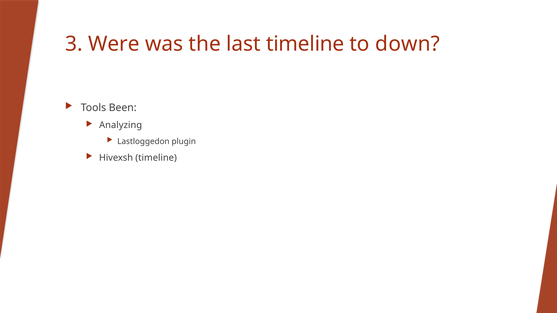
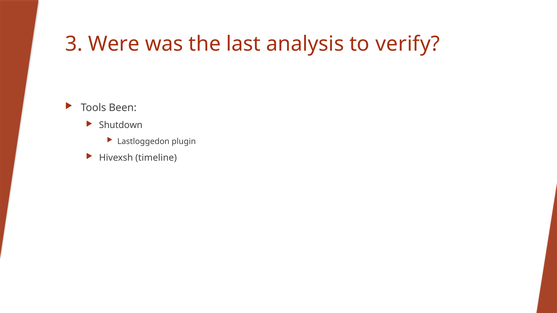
last timeline: timeline -> analysis
down: down -> verify
Analyzing: Analyzing -> Shutdown
